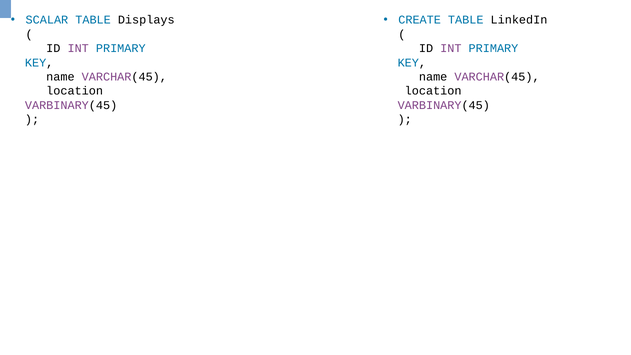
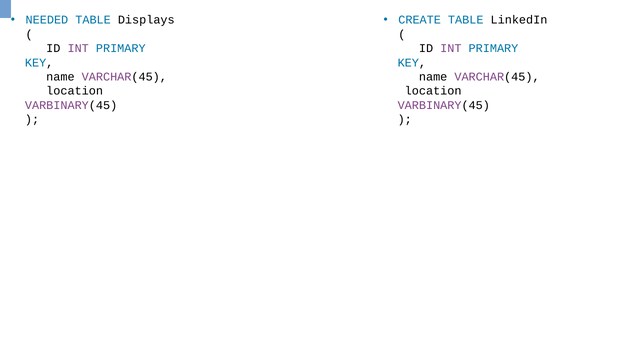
SCALAR: SCALAR -> NEEDED
